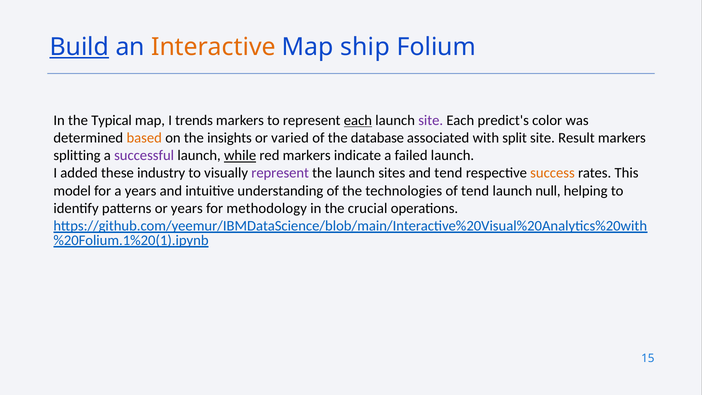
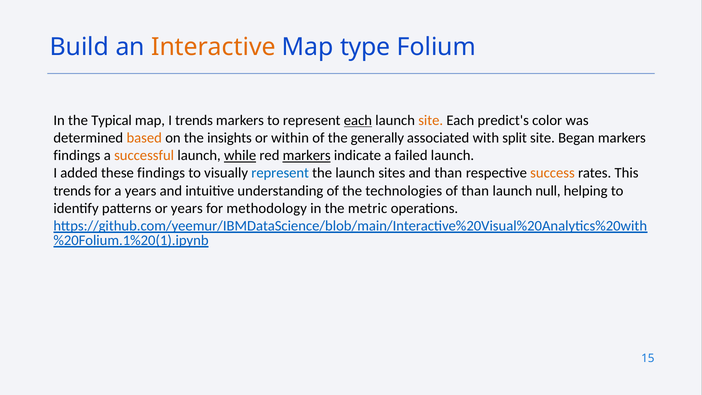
Build underline: present -> none
ship: ship -> type
site at (431, 120) colour: purple -> orange
varied: varied -> within
database: database -> generally
Result: Result -> Began
splitting at (77, 156): splitting -> findings
successful colour: purple -> orange
markers at (307, 156) underline: none -> present
these industry: industry -> findings
represent at (280, 173) colour: purple -> blue
and tend: tend -> than
model at (72, 191): model -> trends
of tend: tend -> than
crucial: crucial -> metric
